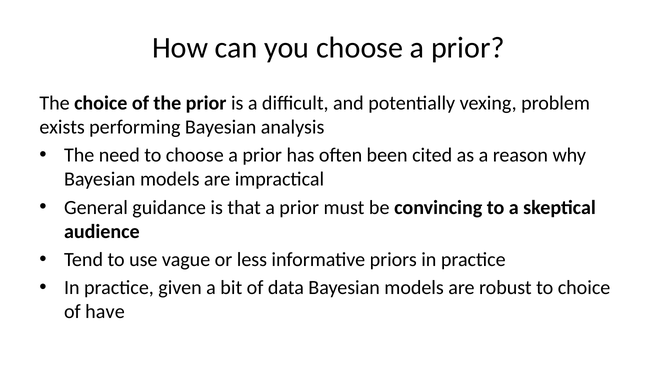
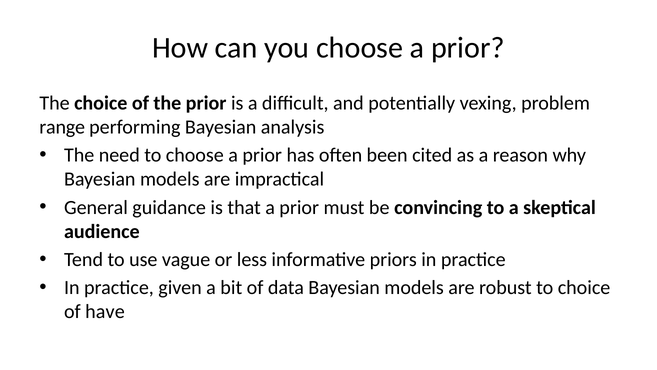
exists: exists -> range
